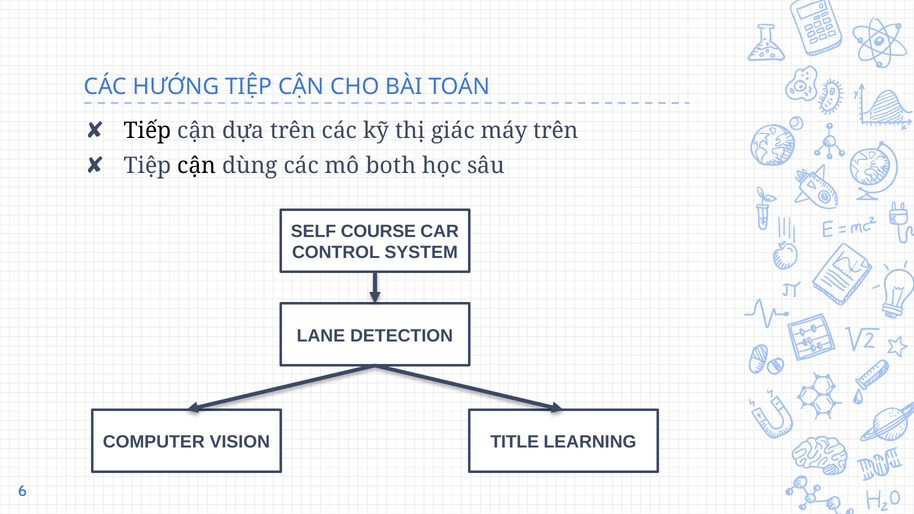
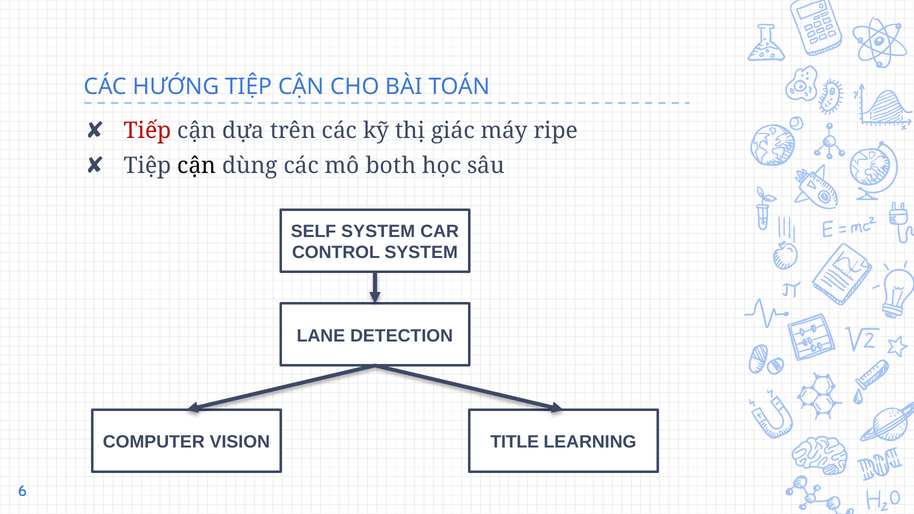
Tiếp colour: black -> red
máy trên: trên -> ripe
SELF COURSE: COURSE -> SYSTEM
